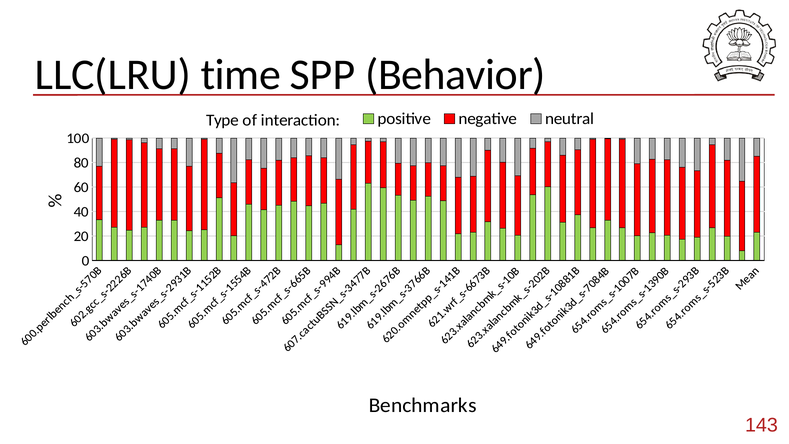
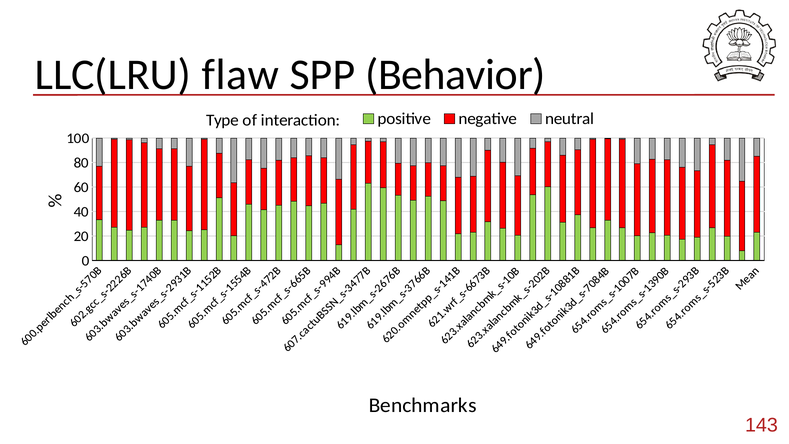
time: time -> flaw
